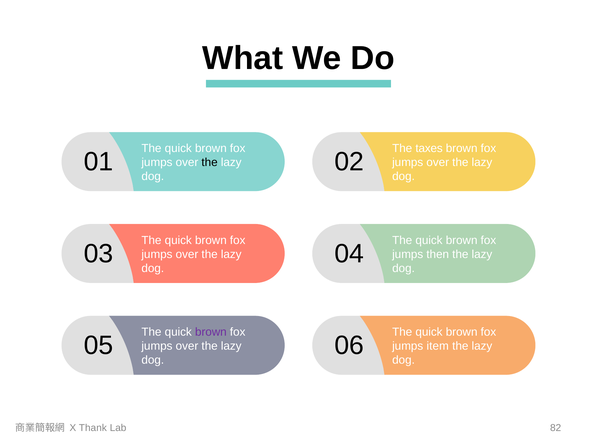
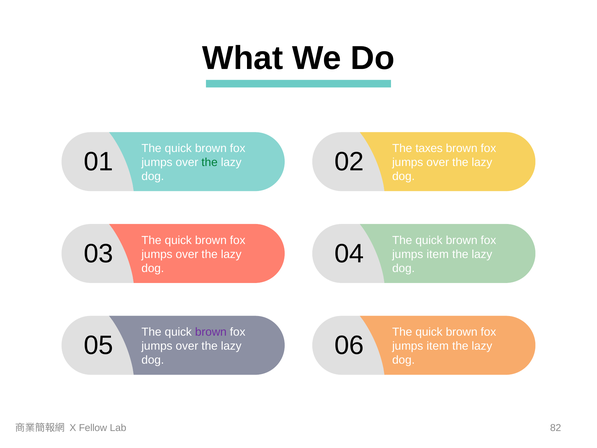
the at (210, 162) colour: black -> green
then at (438, 254): then -> item
Thank: Thank -> Fellow
